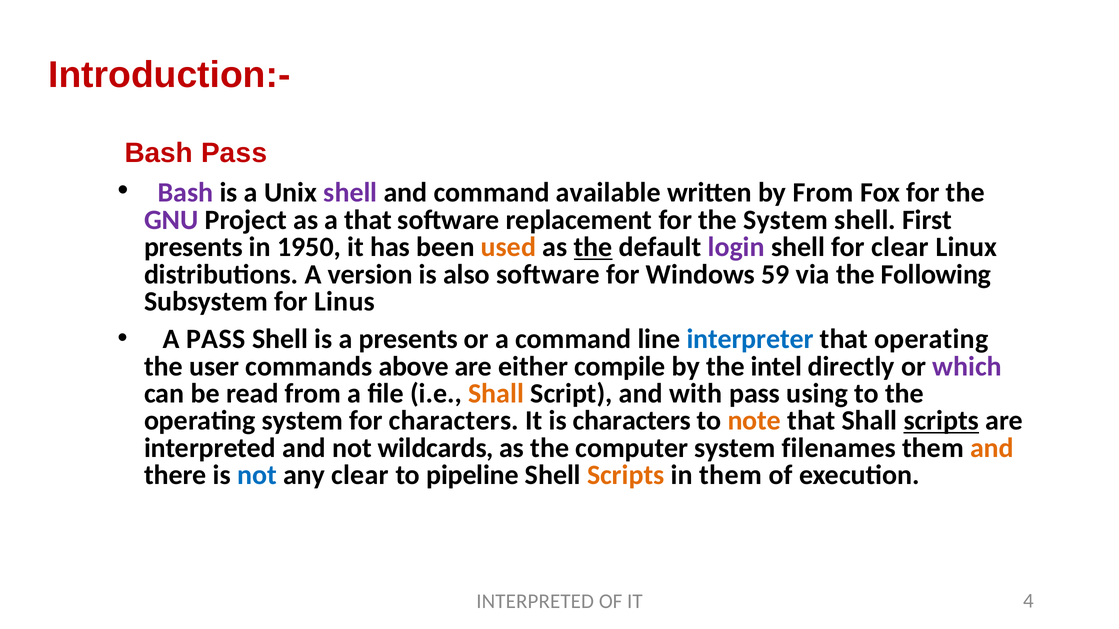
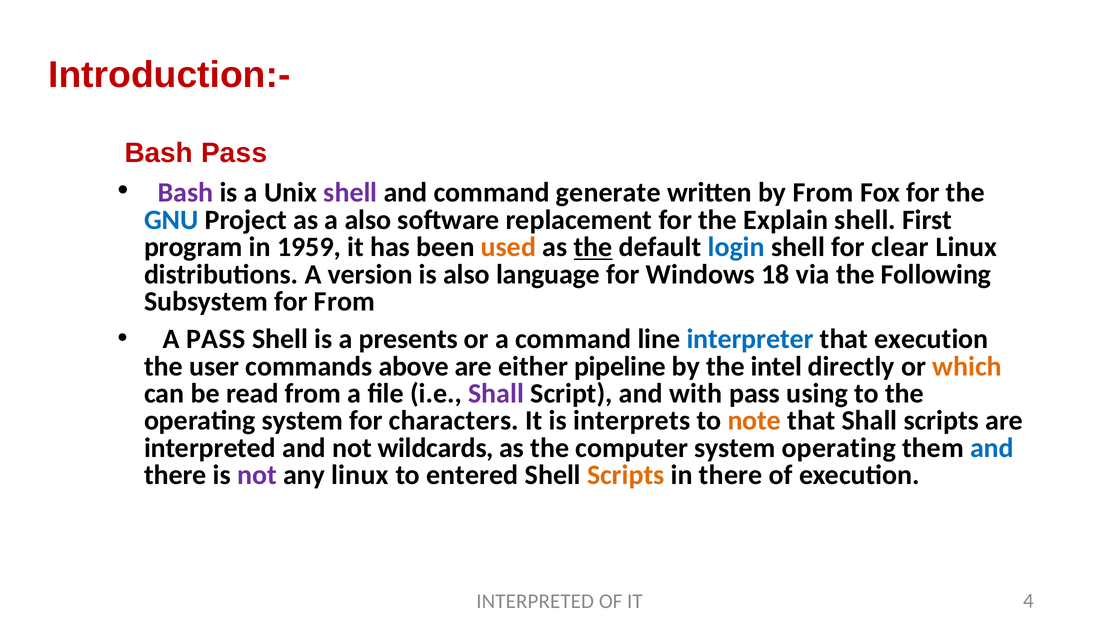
available: available -> generate
GNU colour: purple -> blue
a that: that -> also
the System: System -> Explain
presents at (193, 247): presents -> program
1950: 1950 -> 1959
login colour: purple -> blue
also software: software -> language
59: 59 -> 18
for Linus: Linus -> From
that operating: operating -> execution
compile: compile -> pipeline
which colour: purple -> orange
Shall at (496, 394) colour: orange -> purple
is characters: characters -> interprets
scripts at (941, 421) underline: present -> none
system filenames: filenames -> operating
and at (992, 448) colour: orange -> blue
not at (257, 475) colour: blue -> purple
any clear: clear -> linux
pipeline: pipeline -> entered
in them: them -> there
